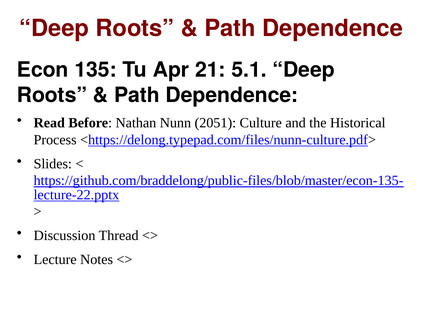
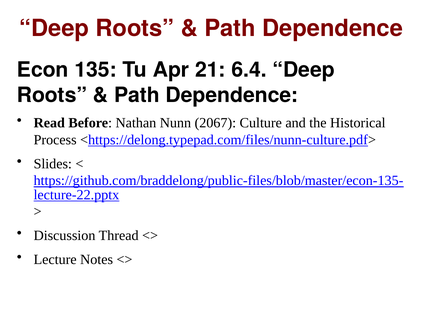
5.1: 5.1 -> 6.4
2051: 2051 -> 2067
